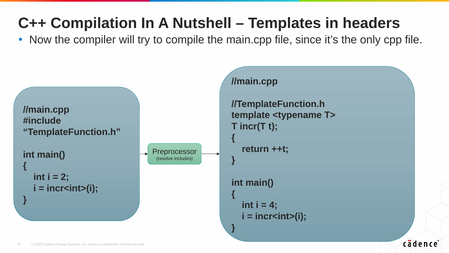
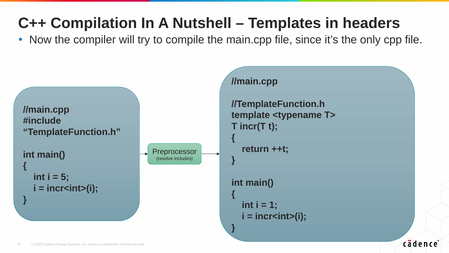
2: 2 -> 5
4: 4 -> 1
